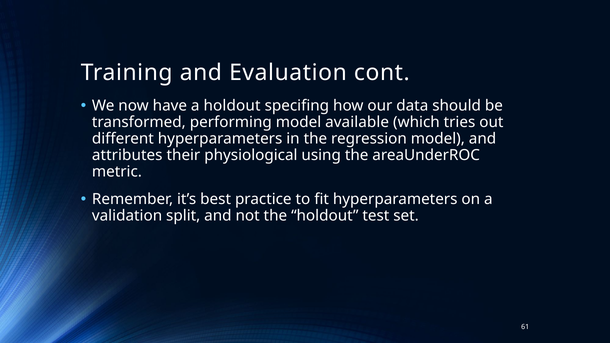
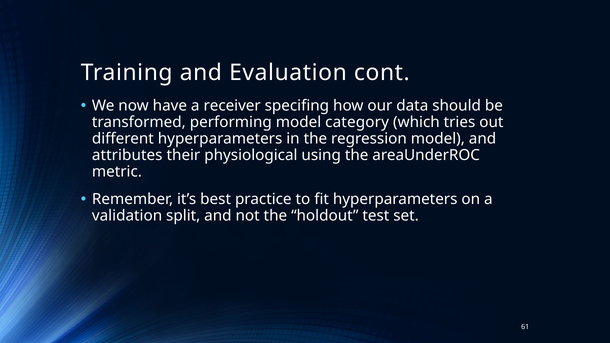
a holdout: holdout -> receiver
available: available -> category
